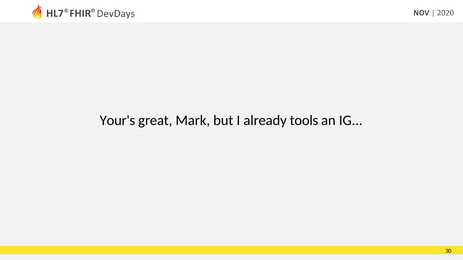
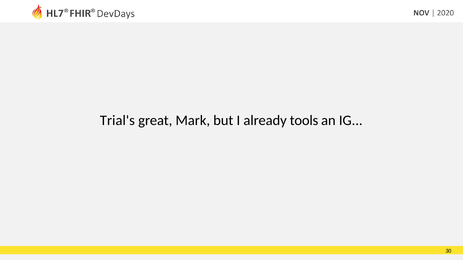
Your's: Your's -> Trial's
